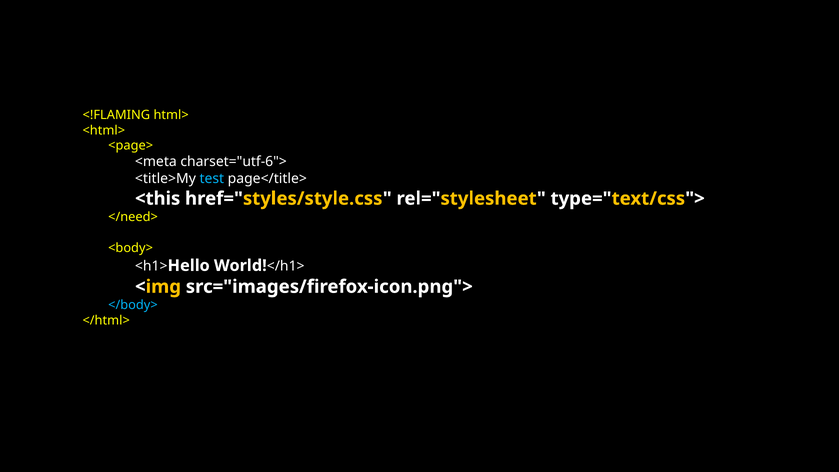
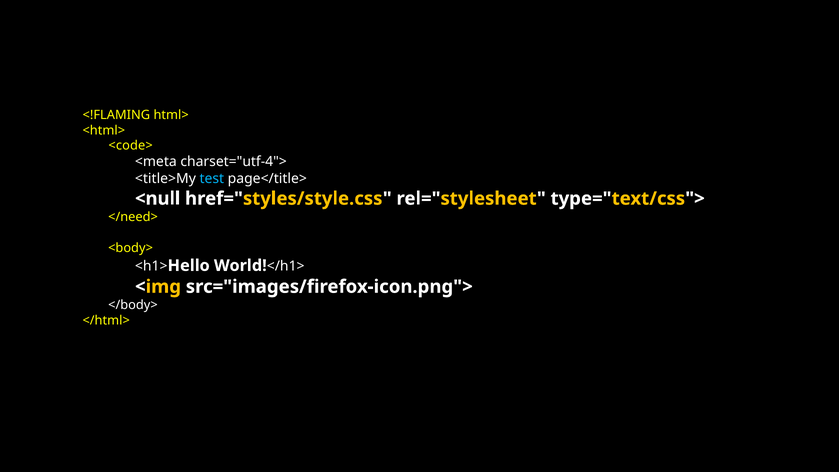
<page>: <page> -> <code>
charset="utf-6">: charset="utf-6"> -> charset="utf-4">
<this: <this -> <null
</body> colour: light blue -> white
